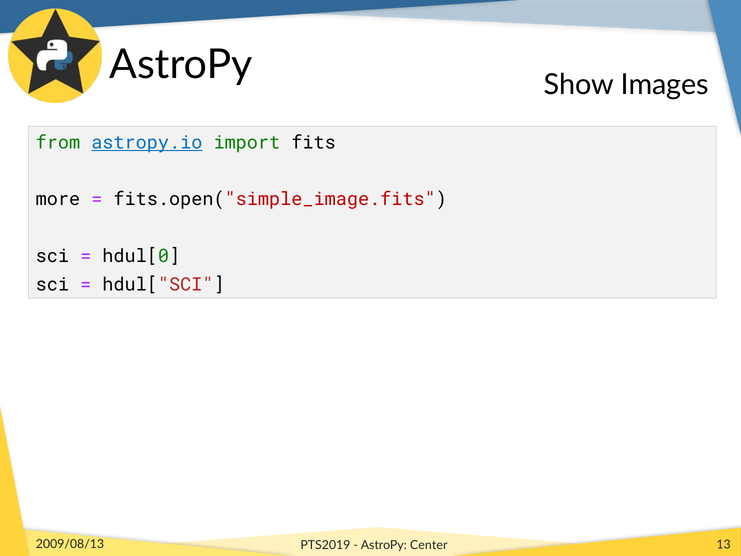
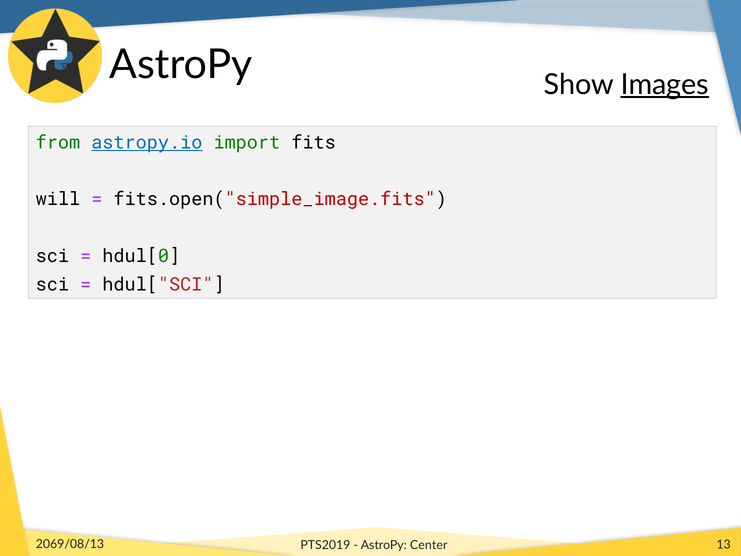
Images underline: none -> present
more: more -> will
2009/08/13: 2009/08/13 -> 2069/08/13
